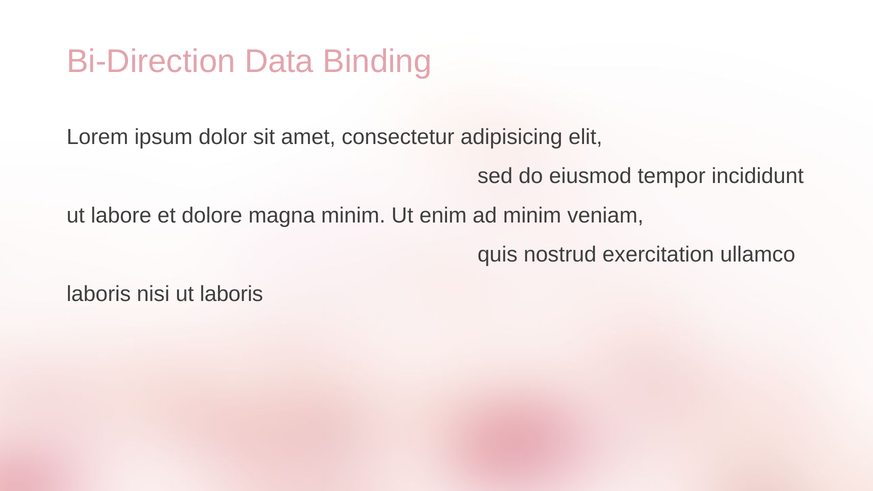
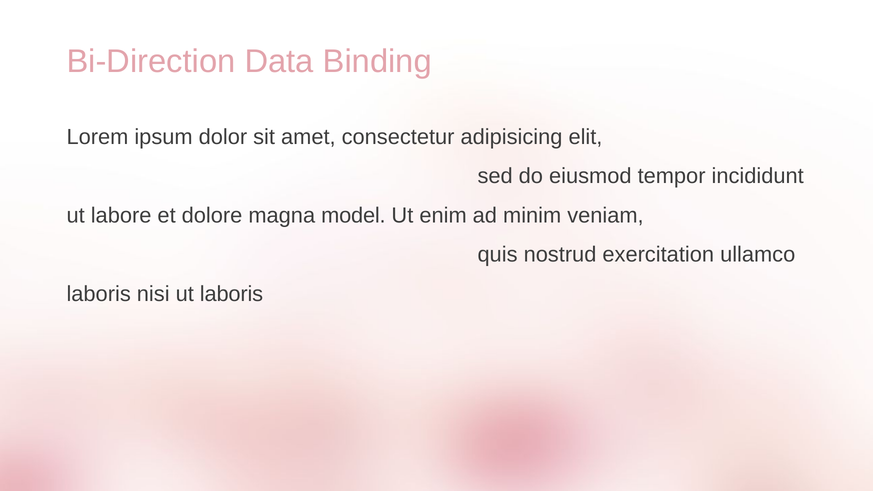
magna minim: minim -> model
